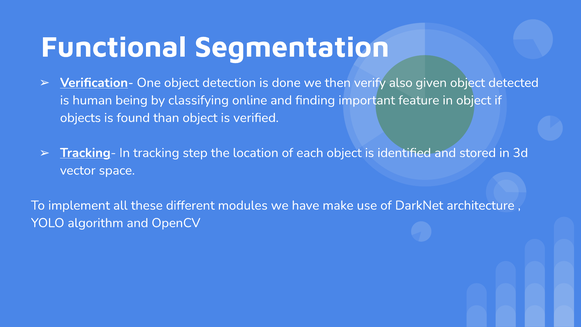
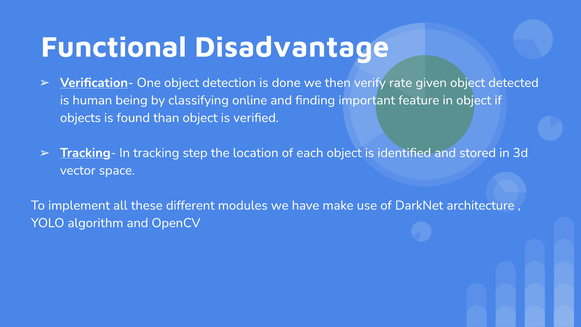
Segmentation: Segmentation -> Disadvantage
also: also -> rate
